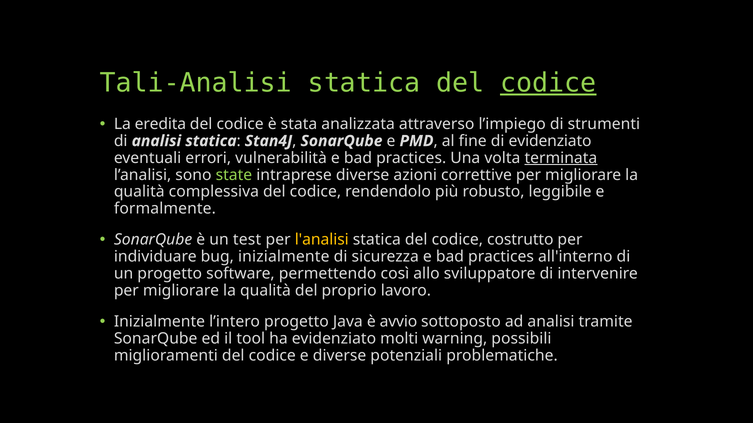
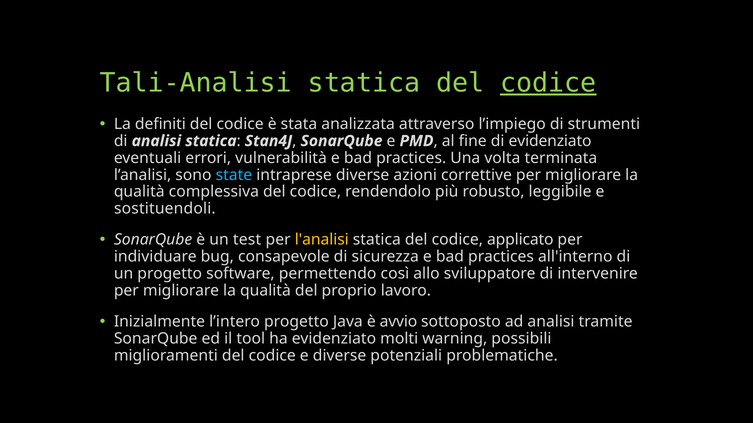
eredita: eredita -> definiti
terminata underline: present -> none
state colour: light green -> light blue
formalmente: formalmente -> sostituendoli
costrutto: costrutto -> applicato
bug inizialmente: inizialmente -> consapevole
